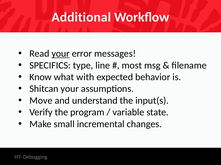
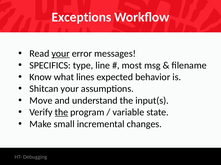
Additional: Additional -> Exceptions
with: with -> lines
the at (61, 113) underline: none -> present
